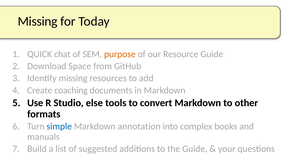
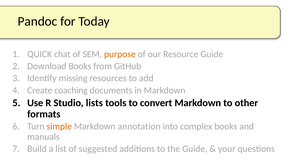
Missing at (38, 21): Missing -> Pandoc
Download Space: Space -> Books
else: else -> lists
simple colour: blue -> orange
